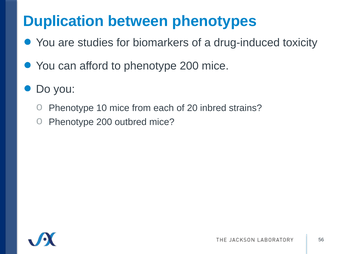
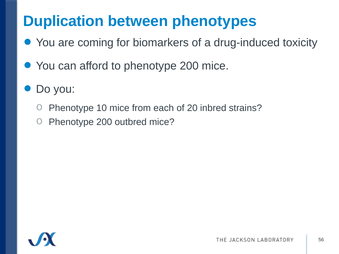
studies: studies -> coming
